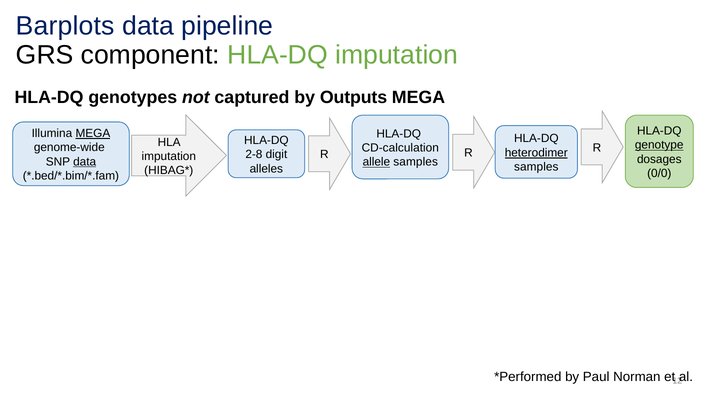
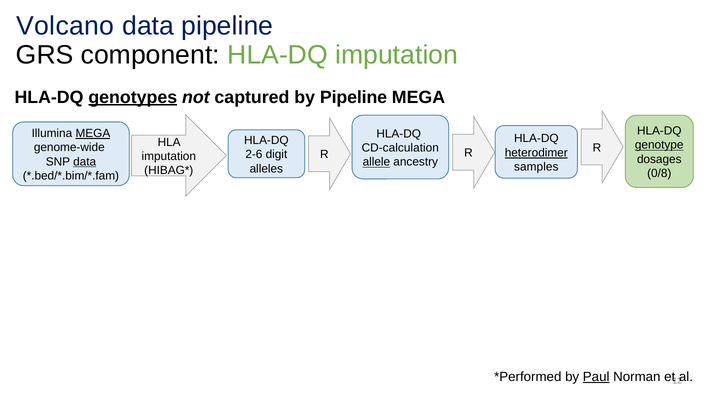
Barplots: Barplots -> Volcano
genotypes underline: none -> present
by Outputs: Outputs -> Pipeline
2-8: 2-8 -> 2-6
allele samples: samples -> ancestry
0/0: 0/0 -> 0/8
Paul underline: none -> present
